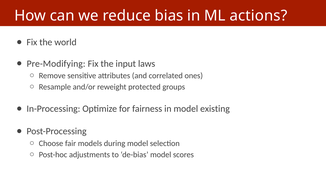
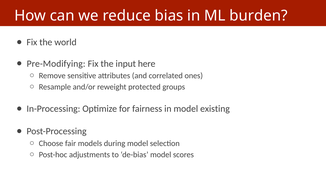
actions: actions -> burden
laws: laws -> here
